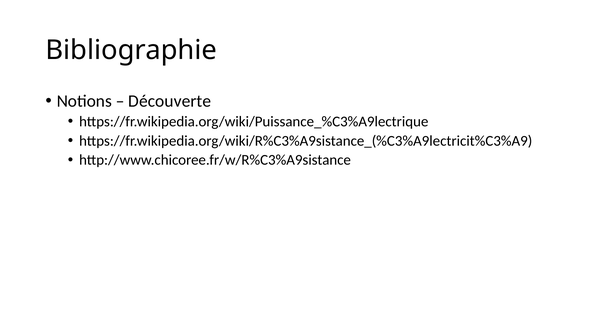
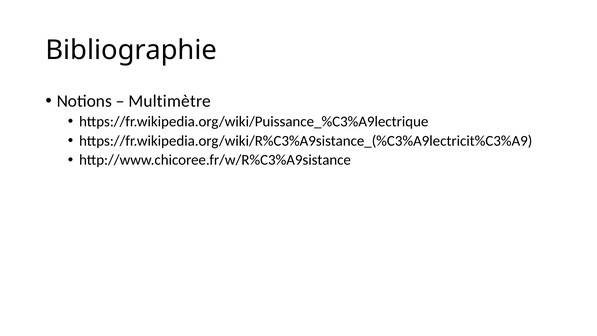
Découverte: Découverte -> Multimètre
